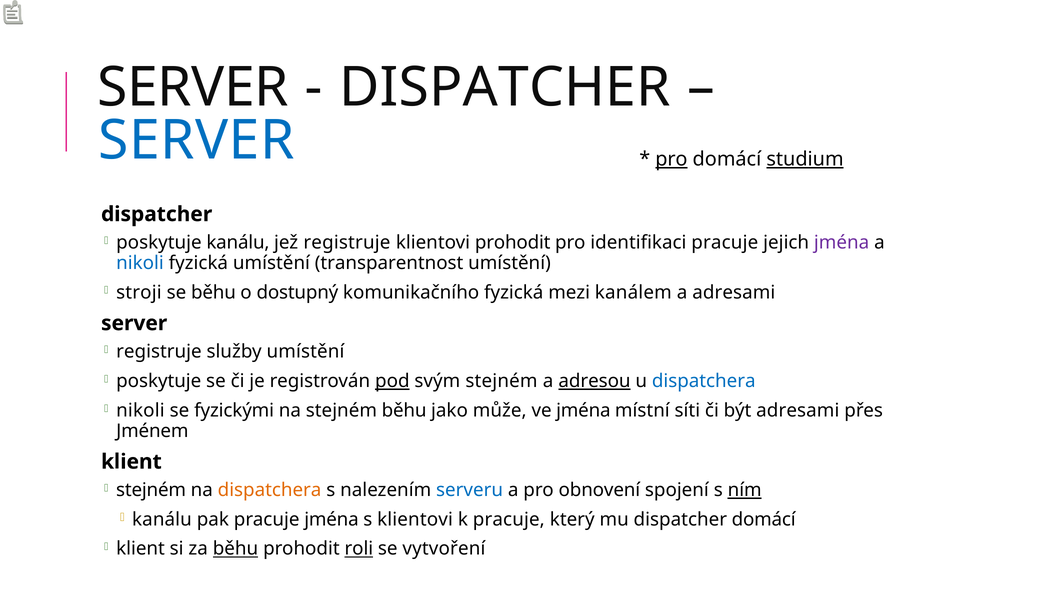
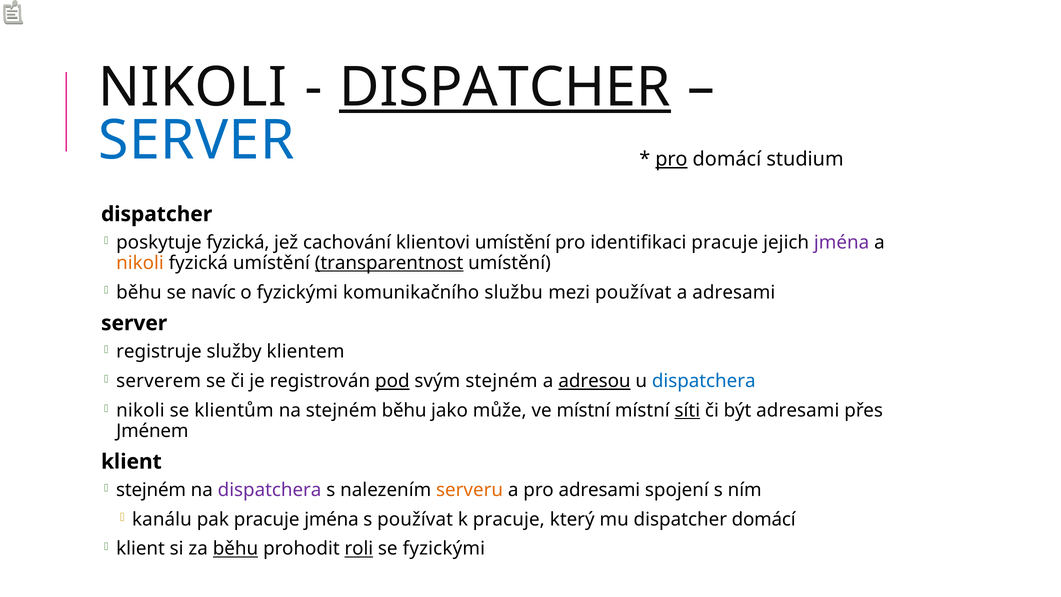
SERVER at (193, 87): SERVER -> NIKOLI
DISPATCHER at (505, 87) underline: none -> present
studium underline: present -> none
poskytuje kanálu: kanálu -> fyzická
jež registruje: registruje -> cachování
klientovi prohodit: prohodit -> umístění
nikoli at (140, 263) colour: blue -> orange
transparentnost underline: none -> present
stroji at (139, 292): stroji -> běhu
se běhu: běhu -> navíc
o dostupný: dostupný -> fyzickými
komunikačního fyzická: fyzická -> službu
mezi kanálem: kanálem -> používat
služby umístění: umístění -> klientem
poskytuje at (159, 381): poskytuje -> serverem
fyzickými: fyzickými -> klientům
ve jména: jména -> místní
síti underline: none -> present
dispatchera at (270, 490) colour: orange -> purple
serveru colour: blue -> orange
pro obnovení: obnovení -> adresami
ním underline: present -> none
s klientovi: klientovi -> používat
se vytvoření: vytvoření -> fyzickými
